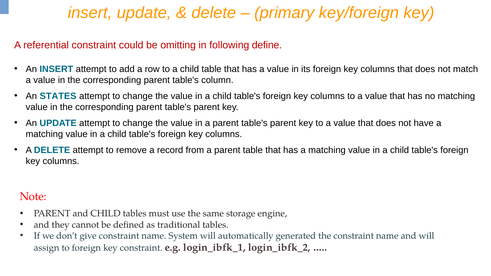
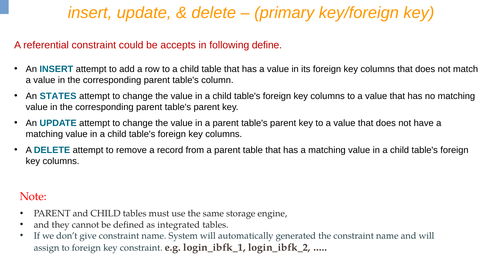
omitting: omitting -> accepts
traditional: traditional -> integrated
